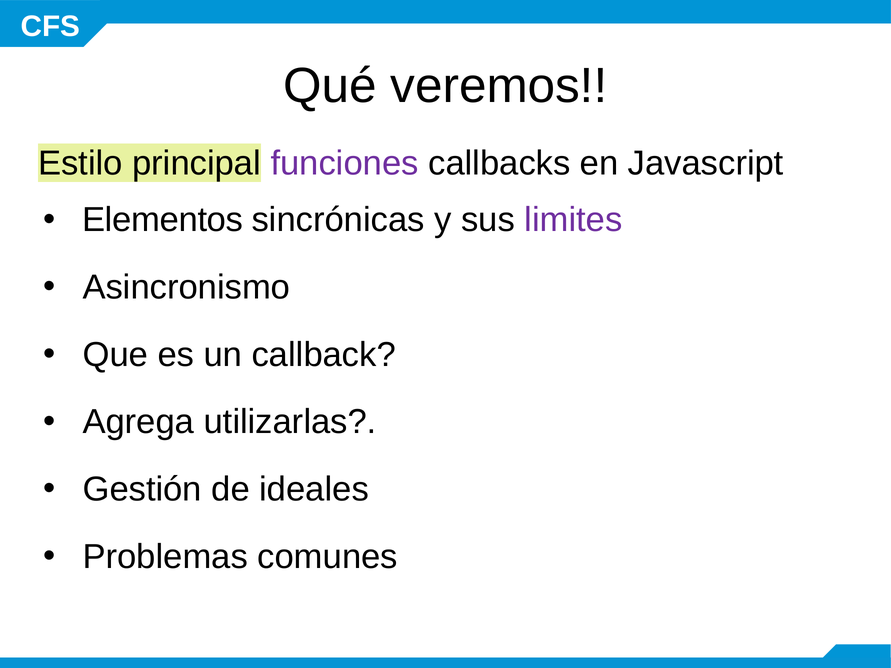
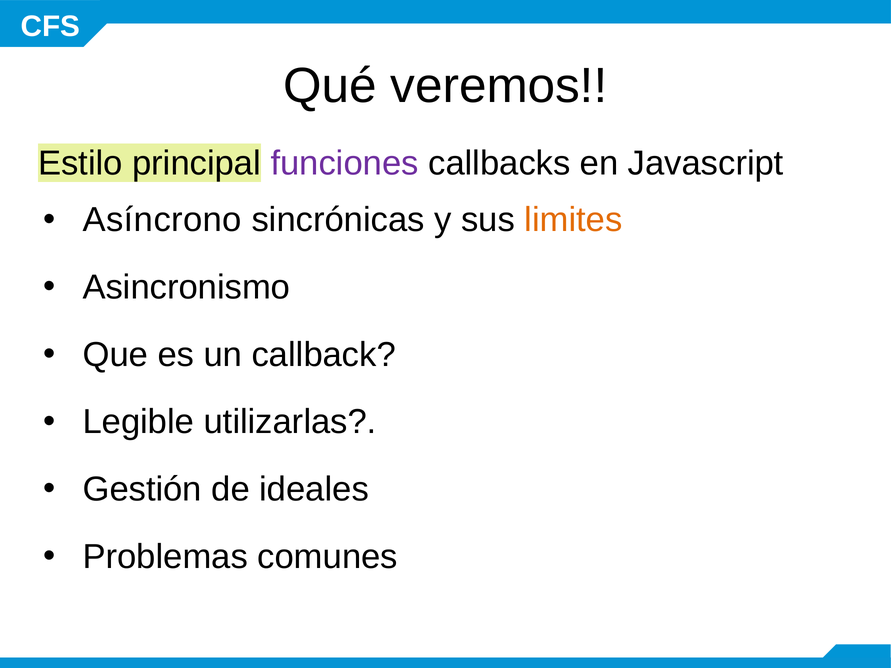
Elementos: Elementos -> Asíncrono
limites colour: purple -> orange
Agrega: Agrega -> Legible
